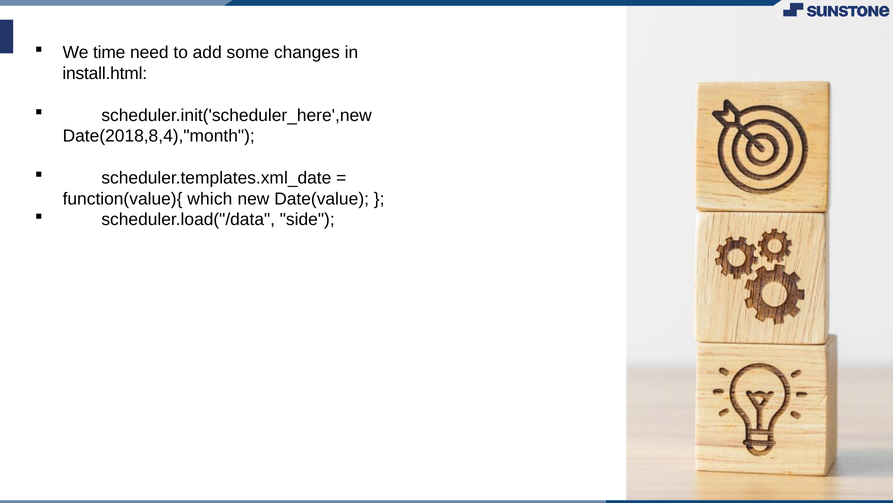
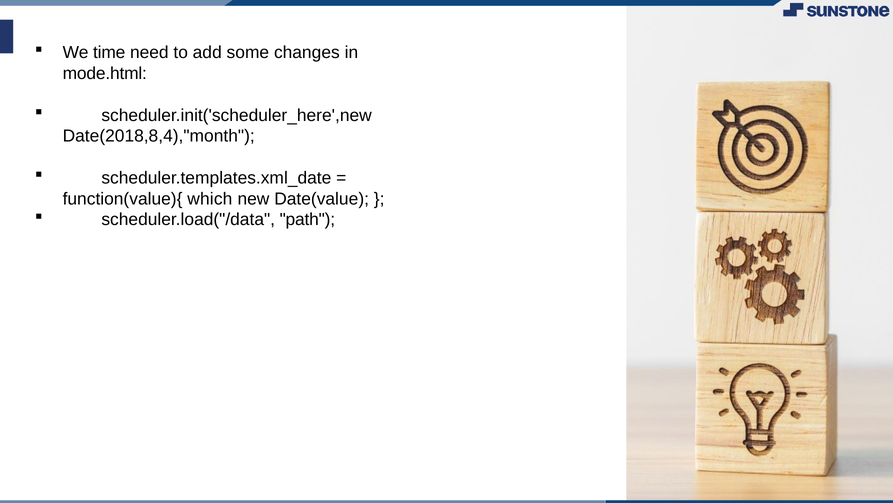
install.html: install.html -> mode.html
side: side -> path
